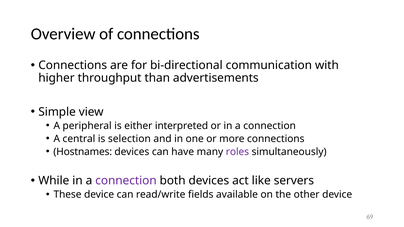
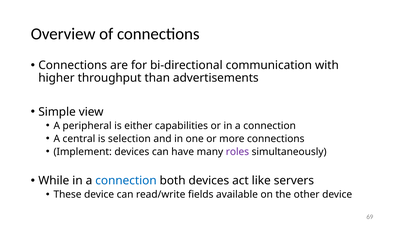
interpreted: interpreted -> capabilities
Hostnames: Hostnames -> Implement
connection at (126, 181) colour: purple -> blue
